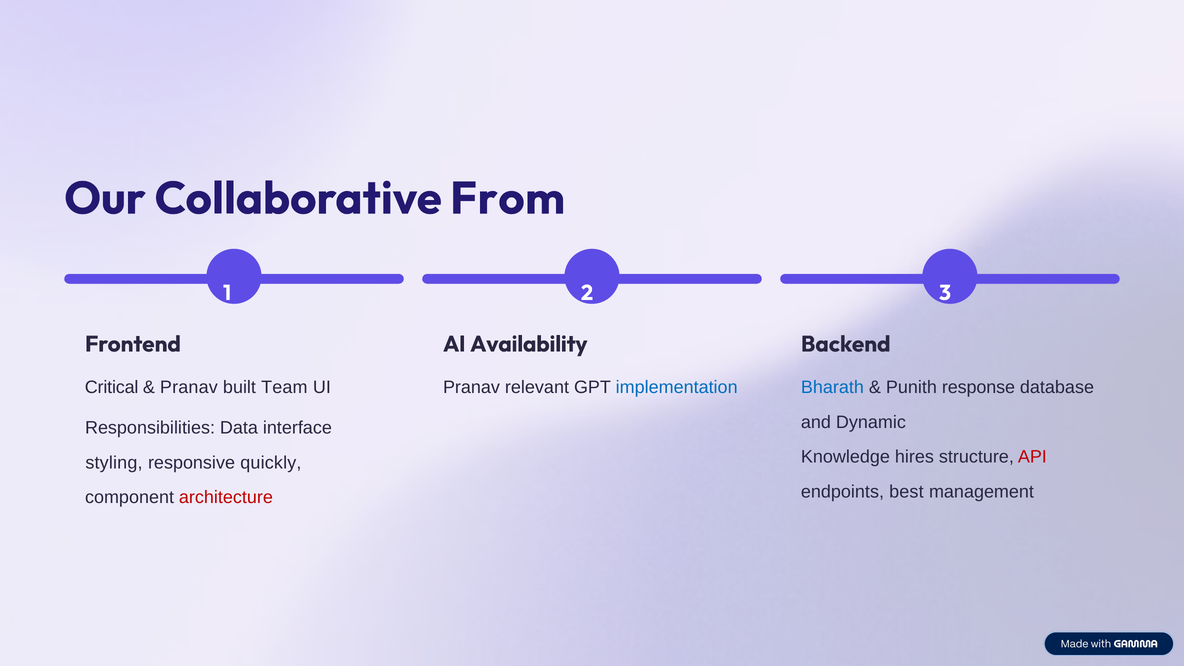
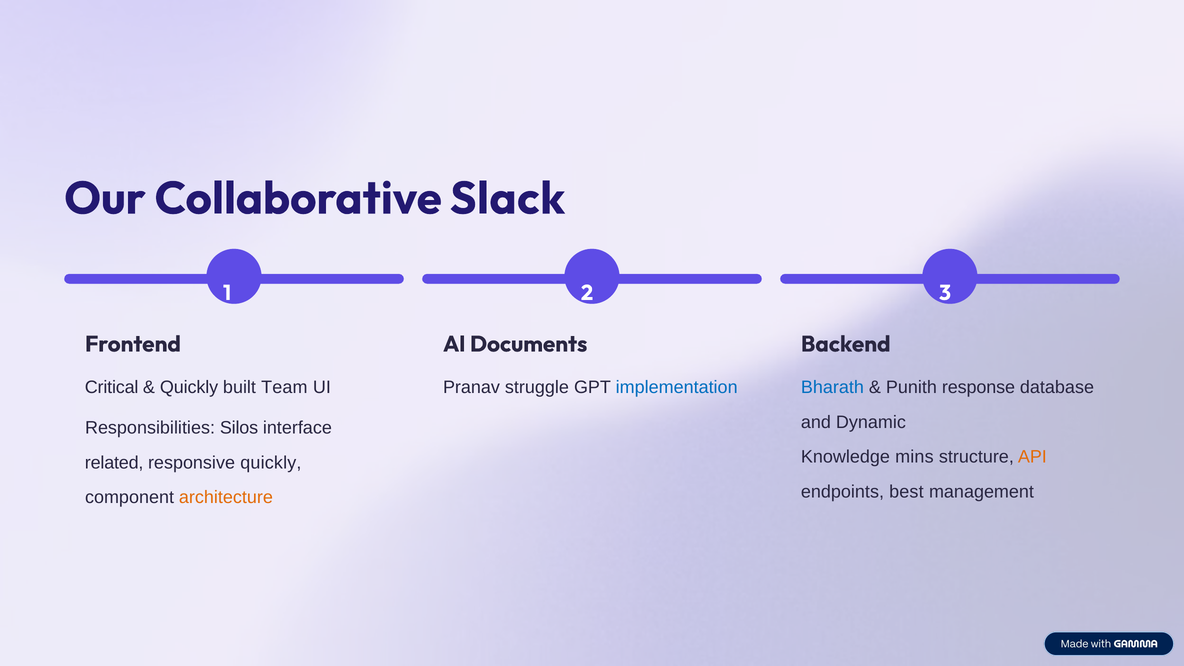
From: From -> Slack
Availability: Availability -> Documents
Pranav at (189, 387): Pranav -> Quickly
relevant: relevant -> struggle
Data: Data -> Silos
hires: hires -> mins
API colour: red -> orange
styling: styling -> related
architecture colour: red -> orange
